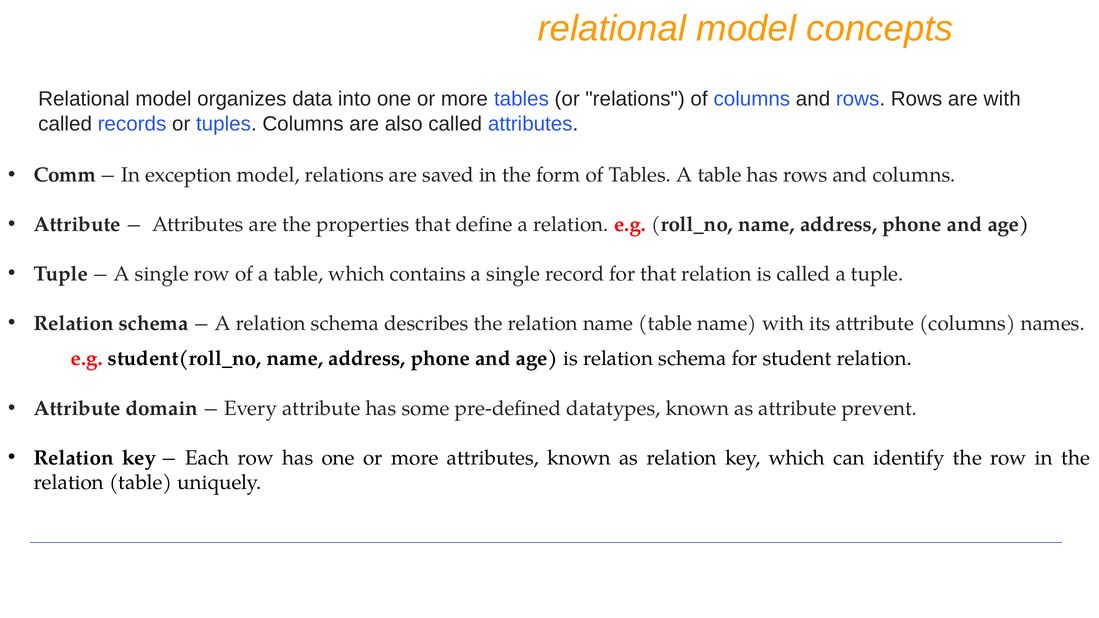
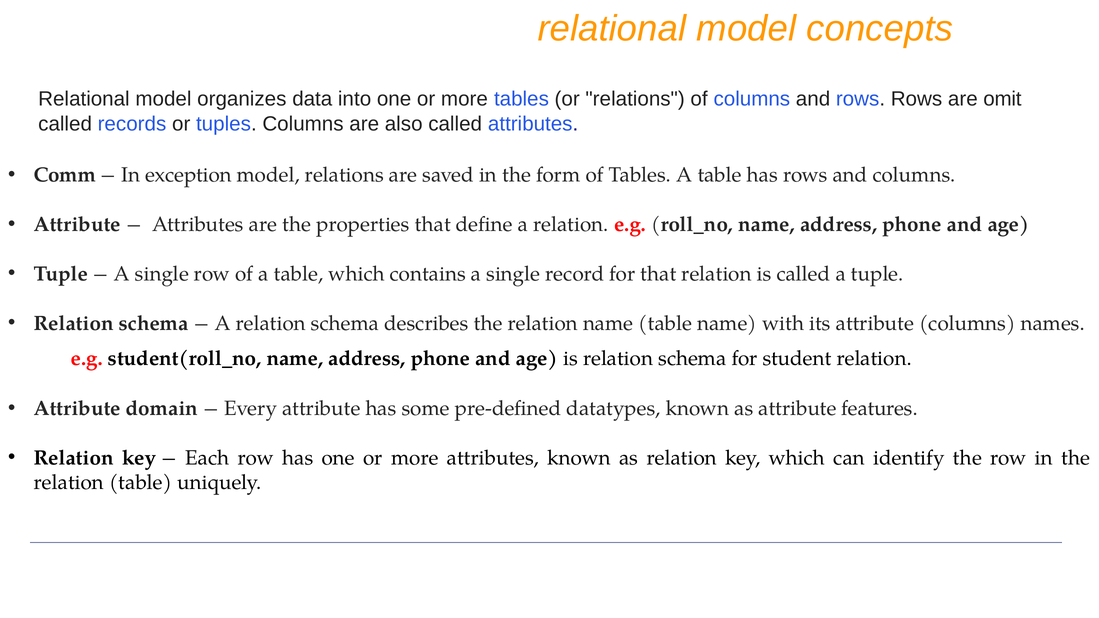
are with: with -> omit
prevent: prevent -> features
